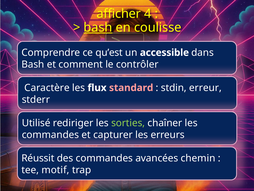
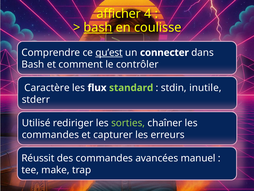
qu’est underline: none -> present
accessible: accessible -> connecter
standard colour: pink -> light green
erreur: erreur -> inutile
chemin: chemin -> manuel
motif: motif -> make
